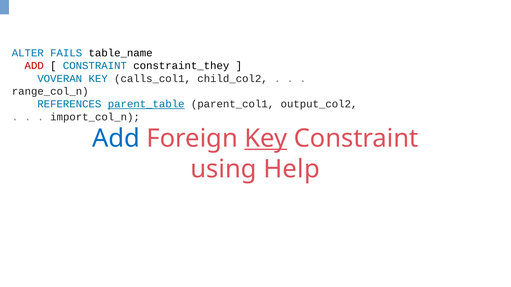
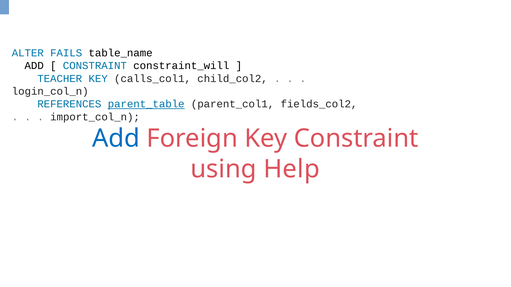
ADD at (34, 66) colour: red -> black
constraint_they: constraint_they -> constraint_will
VOVERAN: VOVERAN -> TEACHER
range_col_n: range_col_n -> login_col_n
output_col2: output_col2 -> fields_col2
Key at (266, 139) underline: present -> none
